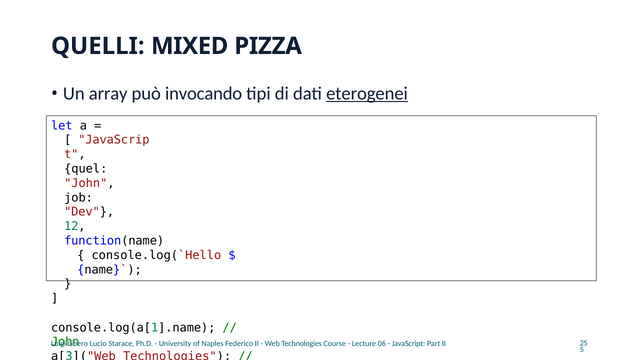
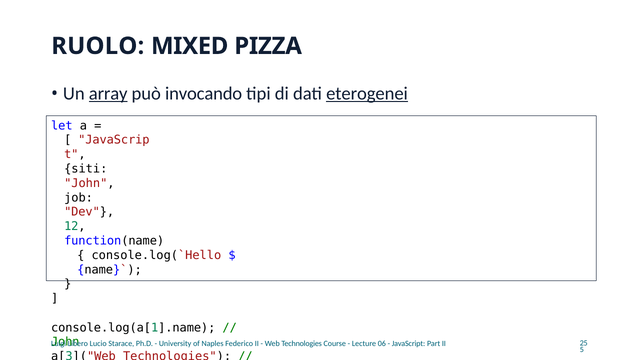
QUELLI: QUELLI -> RUOLO
array underline: none -> present
quel: quel -> siti
